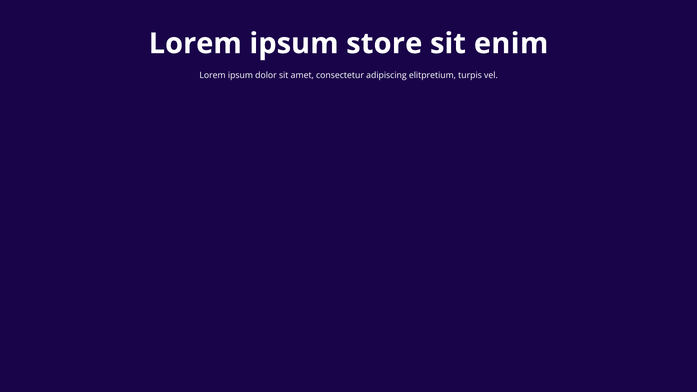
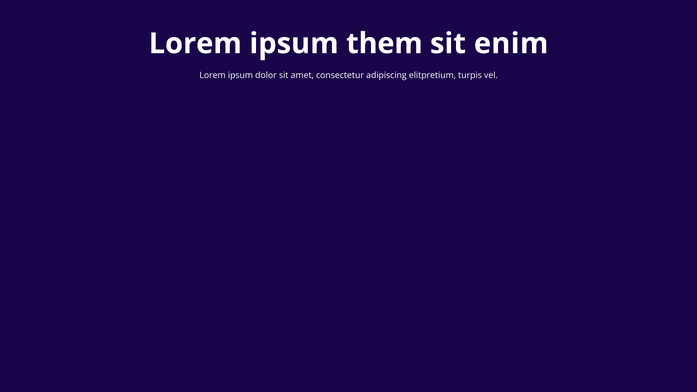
store: store -> them
